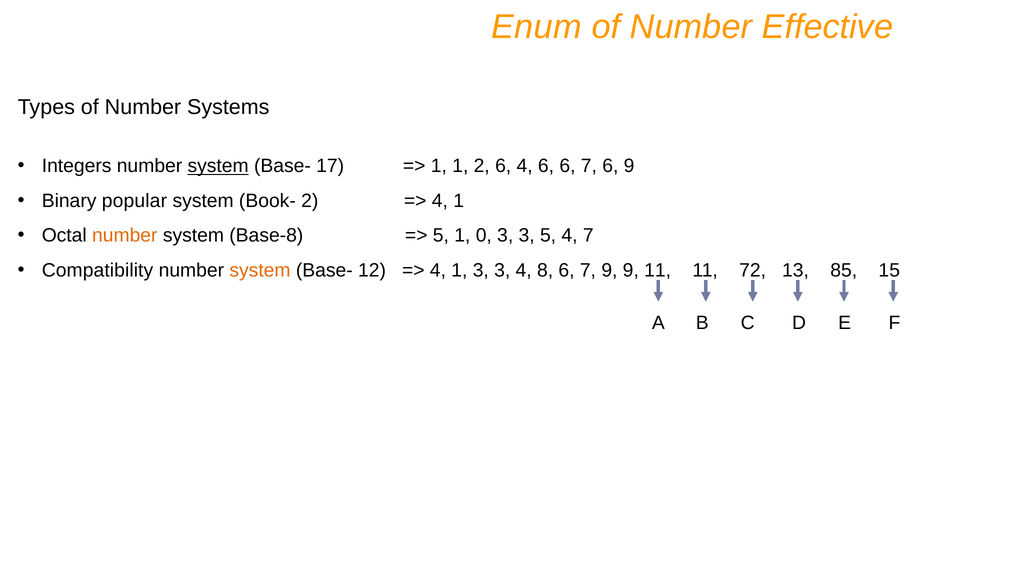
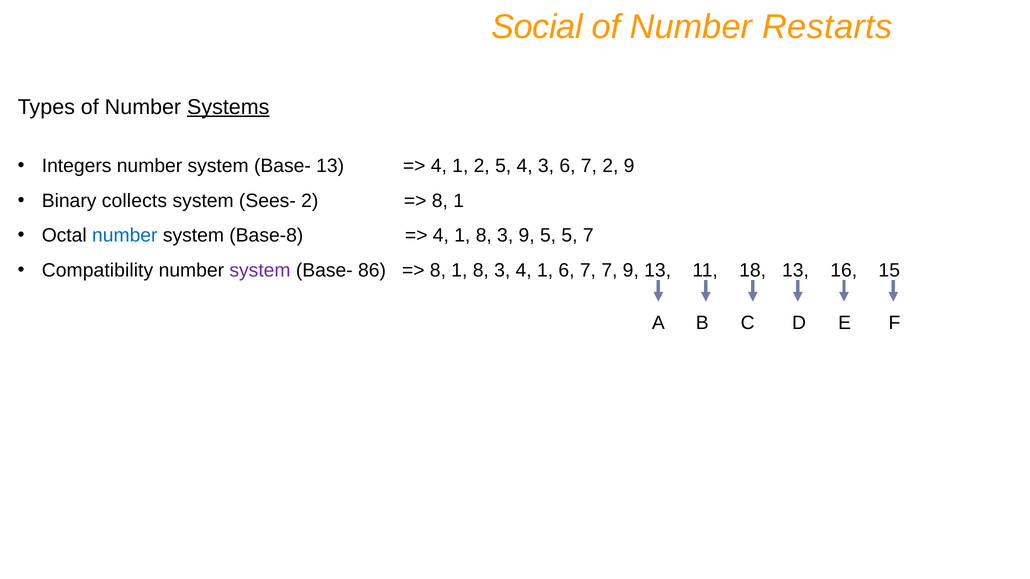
Enum: Enum -> Social
Effective: Effective -> Restarts
Systems underline: none -> present
system at (218, 166) underline: present -> none
Base- 17: 17 -> 13
1 at (439, 166): 1 -> 4
2 6: 6 -> 5
4 6: 6 -> 3
7 6: 6 -> 2
popular: popular -> collects
Book-: Book- -> Sees-
4 at (440, 201): 4 -> 8
number at (125, 236) colour: orange -> blue
5 at (441, 236): 5 -> 4
0 at (484, 236): 0 -> 8
3 at (527, 236): 3 -> 9
5 4: 4 -> 5
system at (260, 270) colour: orange -> purple
12: 12 -> 86
4 at (438, 270): 4 -> 8
3 at (481, 270): 3 -> 8
3 4 8: 8 -> 1
7 9: 9 -> 7
9 11: 11 -> 13
72: 72 -> 18
85: 85 -> 16
